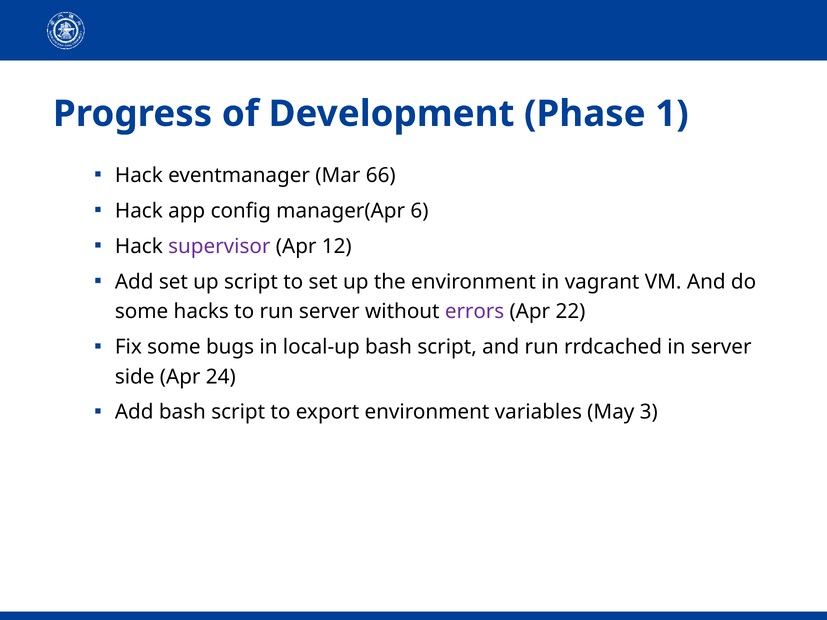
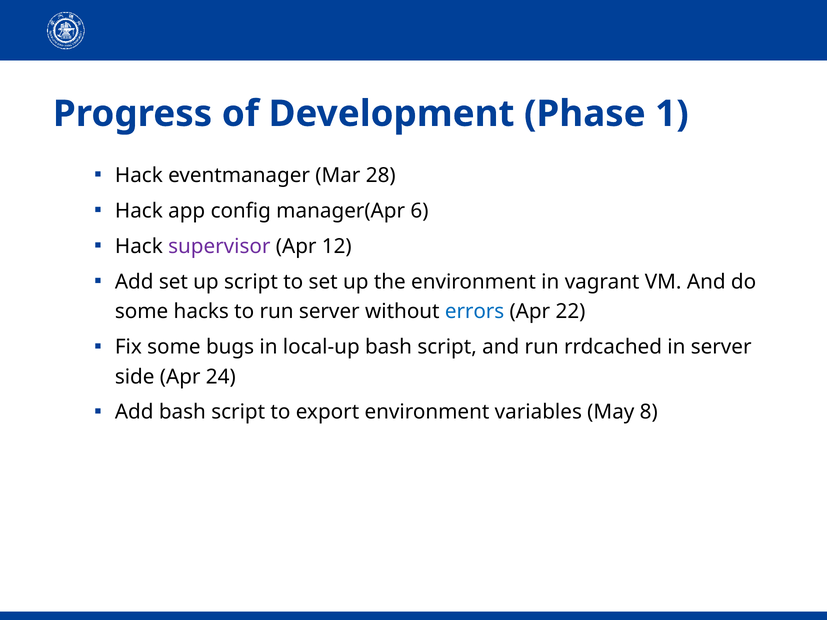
66: 66 -> 28
errors colour: purple -> blue
3: 3 -> 8
